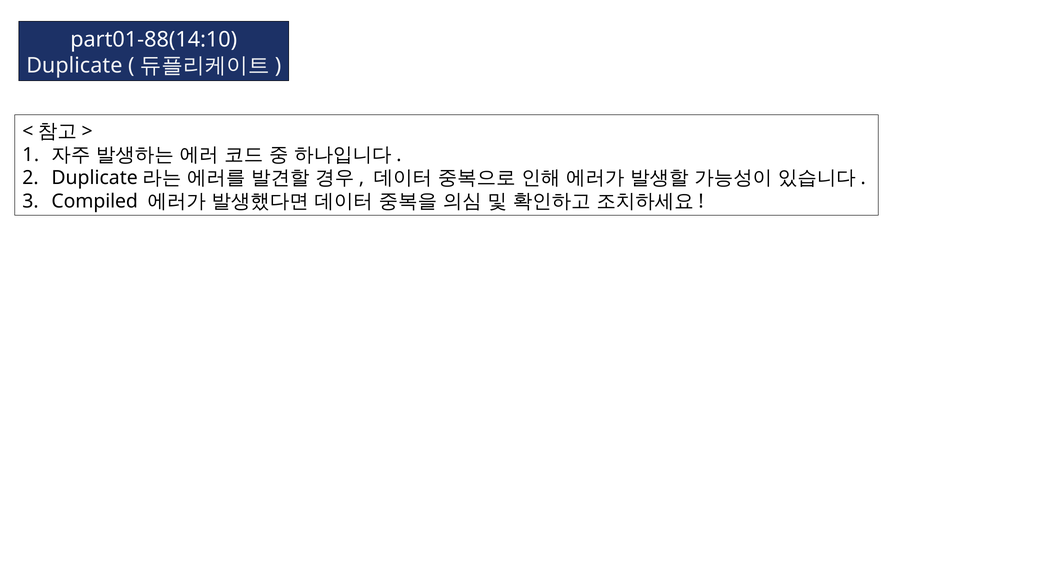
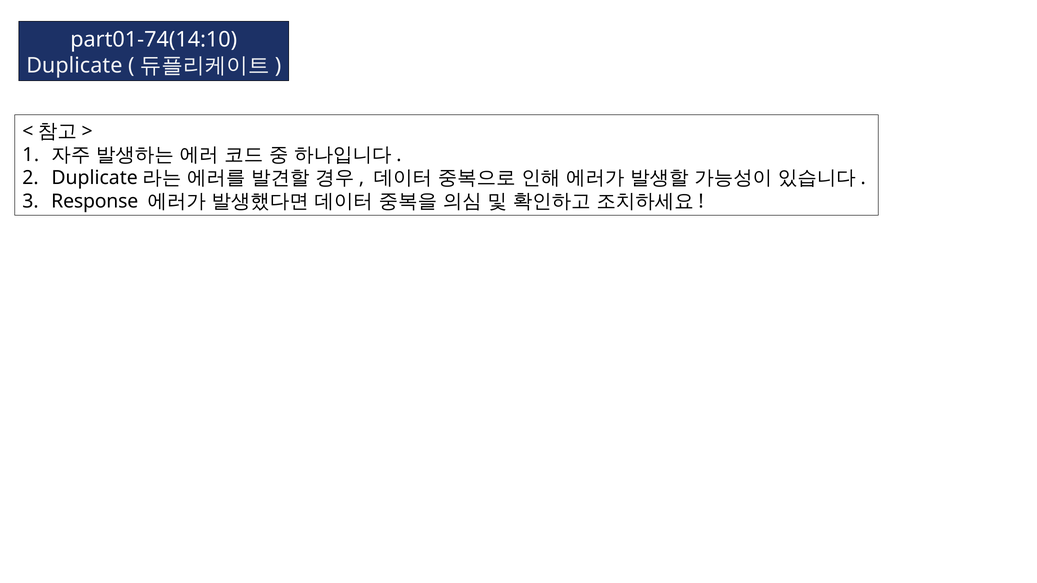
part01-88(14:10: part01-88(14:10 -> part01-74(14:10
Compiled: Compiled -> Response
